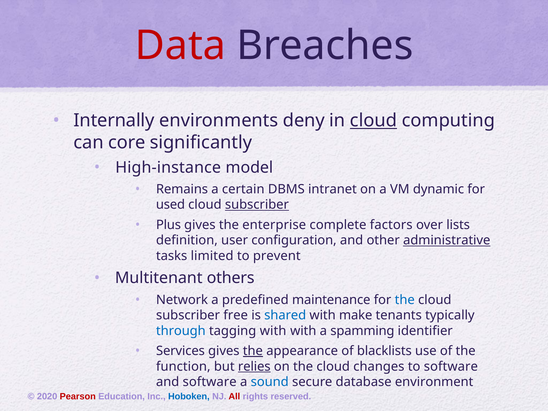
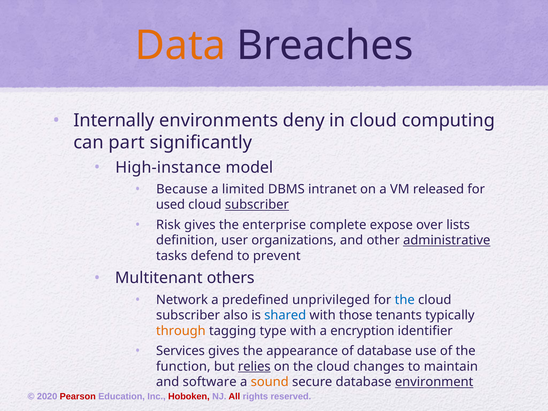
Data colour: red -> orange
cloud at (374, 121) underline: present -> none
core: core -> part
Remains: Remains -> Because
certain: certain -> limited
dynamic: dynamic -> released
Plus: Plus -> Risk
factors: factors -> expose
configuration: configuration -> organizations
limited: limited -> defend
maintenance: maintenance -> unprivileged
free: free -> also
make: make -> those
through colour: blue -> orange
tagging with: with -> type
spamming: spamming -> encryption
the at (253, 351) underline: present -> none
of blacklists: blacklists -> database
to software: software -> maintain
sound colour: blue -> orange
environment underline: none -> present
Hoboken colour: blue -> red
